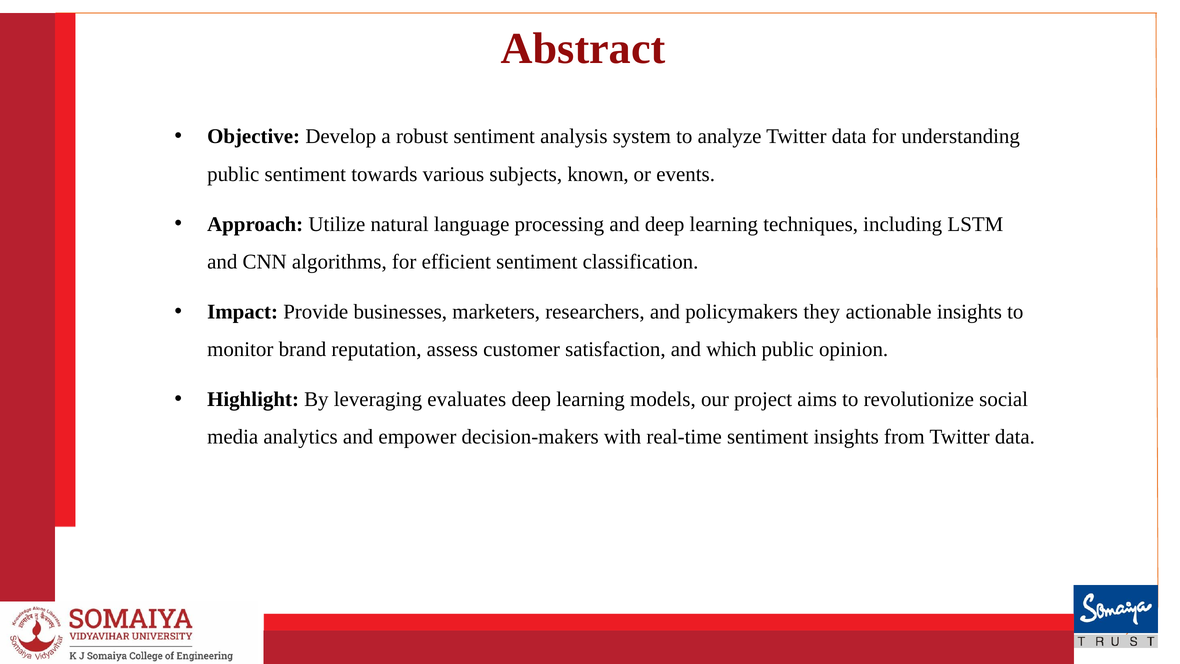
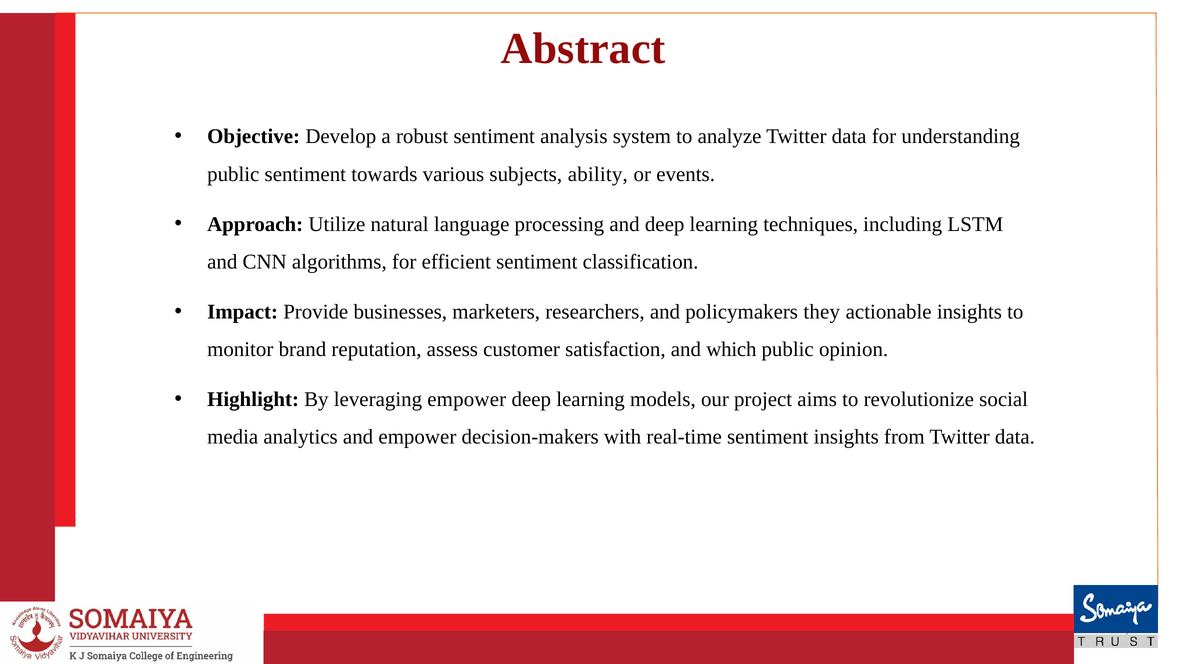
known: known -> ability
leveraging evaluates: evaluates -> empower
